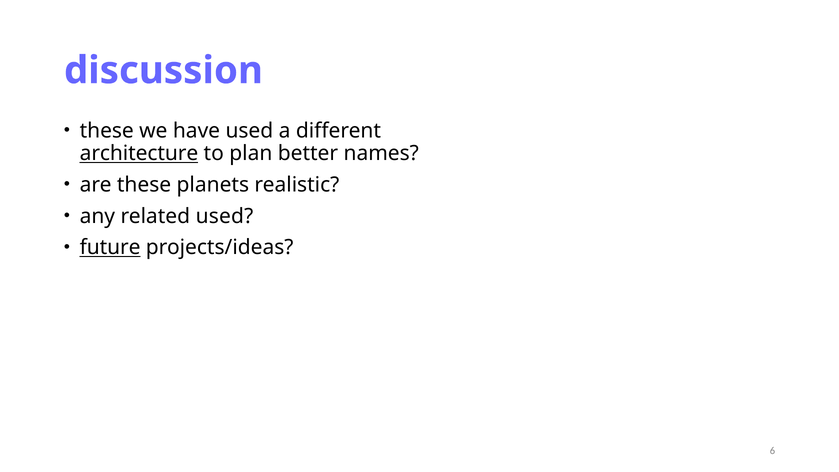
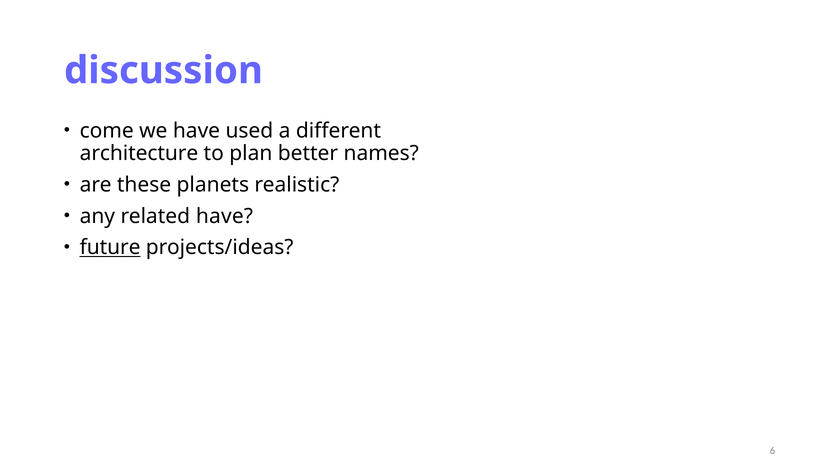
these at (107, 131): these -> come
architecture underline: present -> none
related used: used -> have
